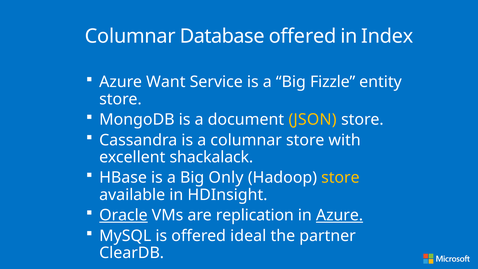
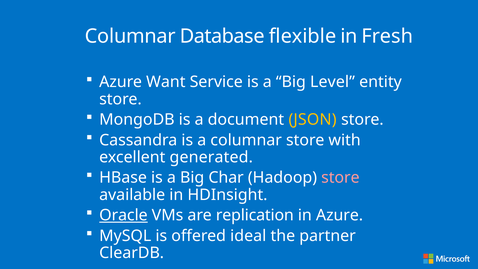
Database offered: offered -> flexible
Index: Index -> Fresh
Fizzle: Fizzle -> Level
shackalack: shackalack -> generated
Only: Only -> Char
store at (340, 178) colour: yellow -> pink
Azure at (340, 215) underline: present -> none
